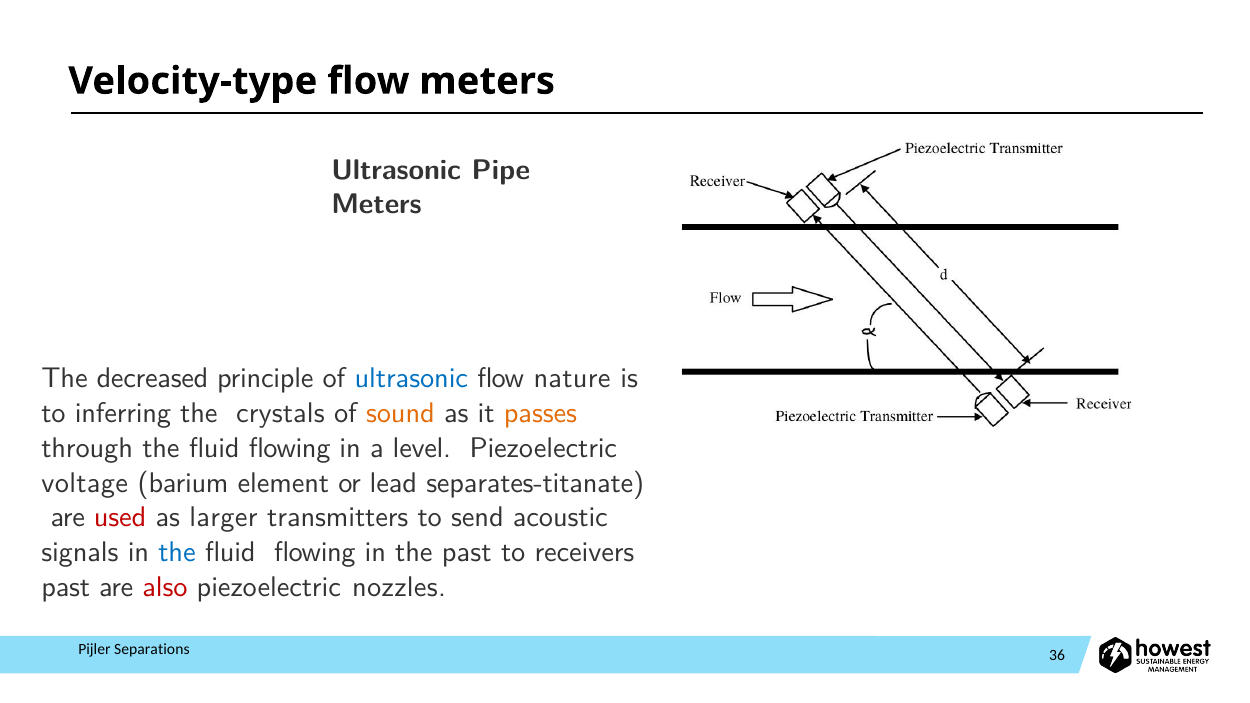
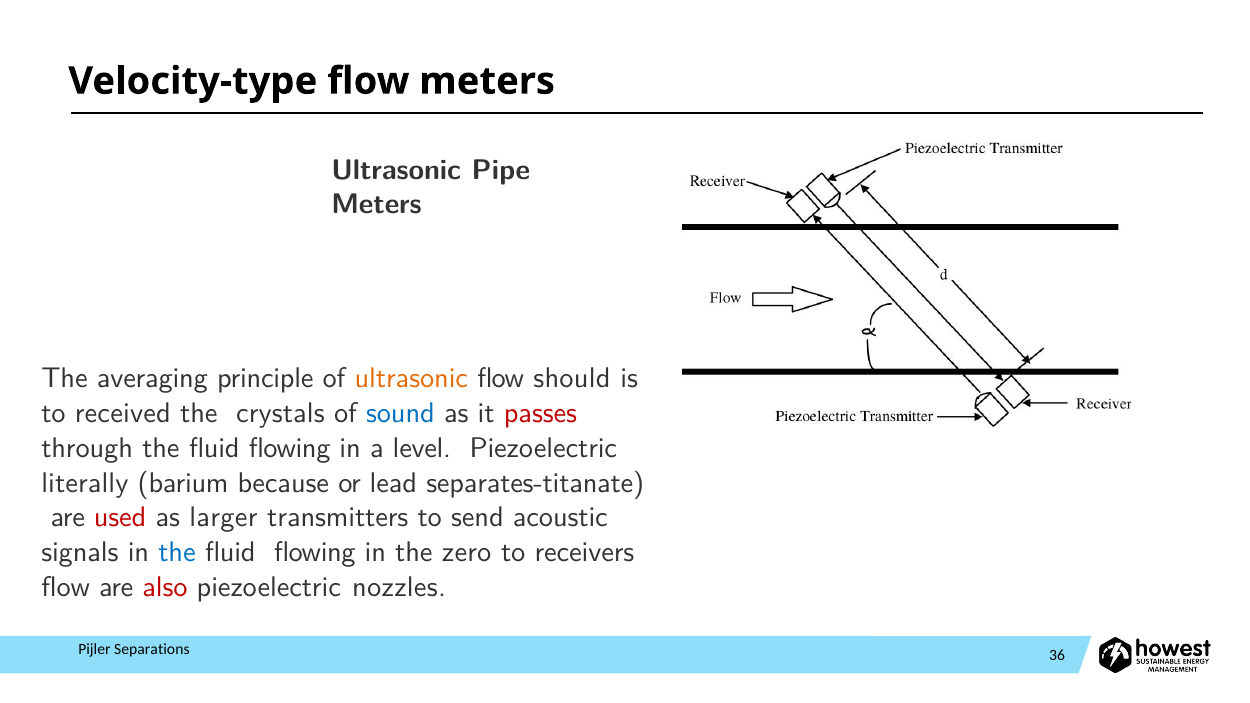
decreased: decreased -> averaging
ultrasonic at (411, 379) colour: blue -> orange
nature: nature -> should
inferring: inferring -> received
sound colour: orange -> blue
passes colour: orange -> red
voltage: voltage -> literally
element: element -> because
the past: past -> zero
past at (66, 587): past -> flow
